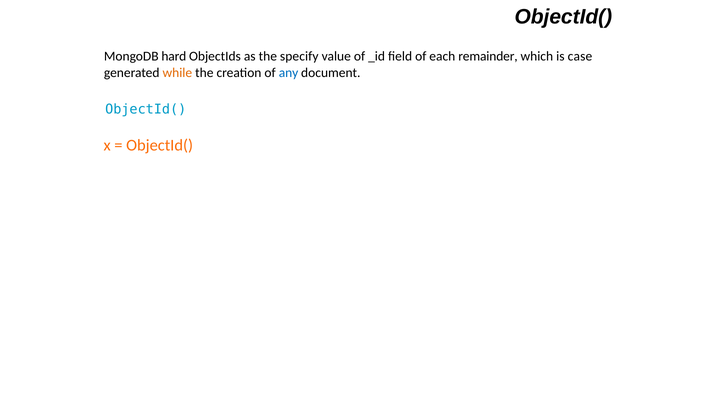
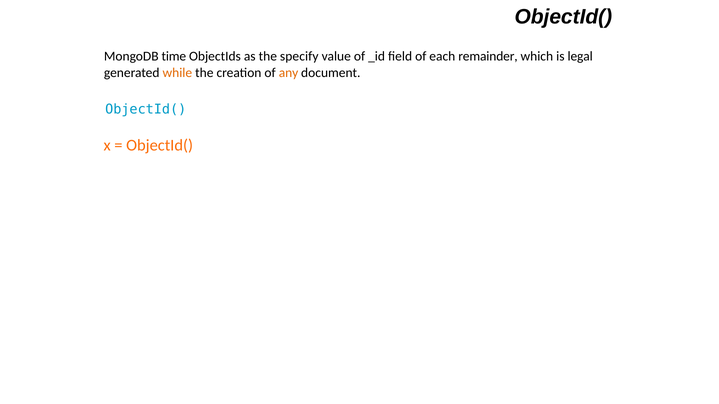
hard: hard -> time
case: case -> legal
any colour: blue -> orange
